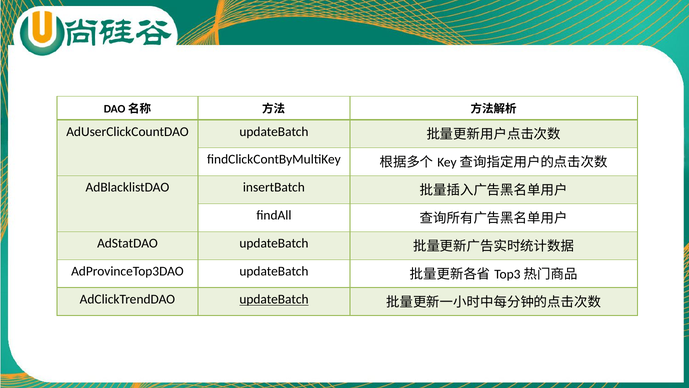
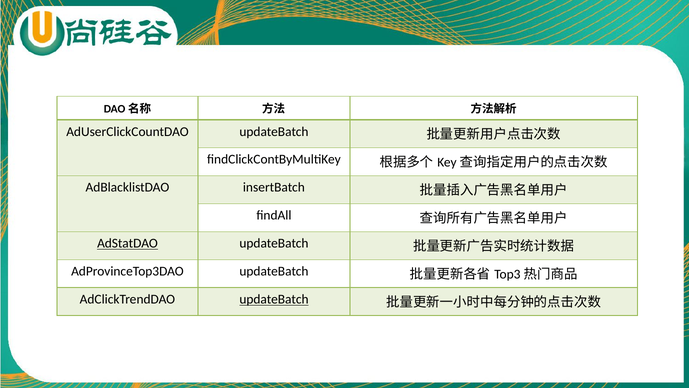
AdStatDAO underline: none -> present
